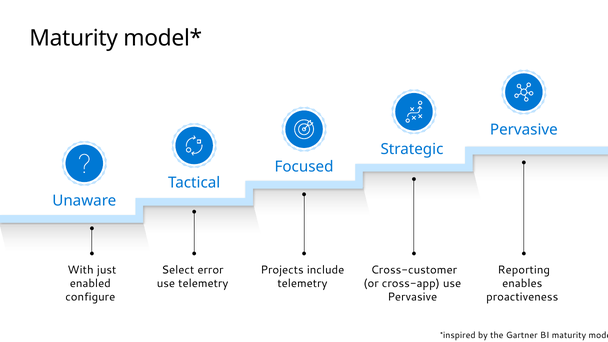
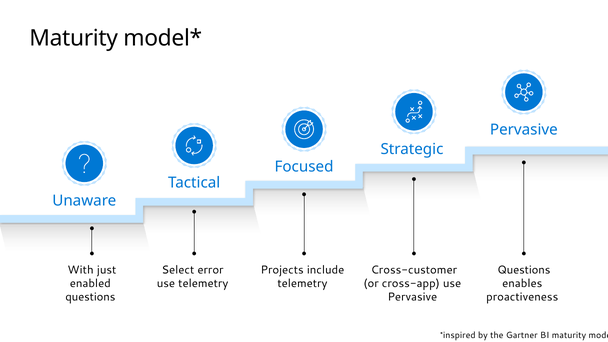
Reporting at (524, 270): Reporting -> Questions
configure at (90, 297): configure -> questions
